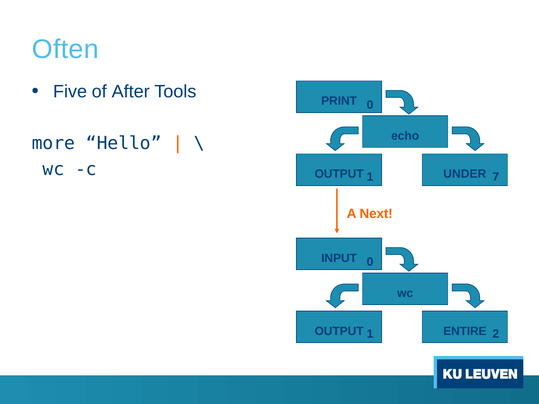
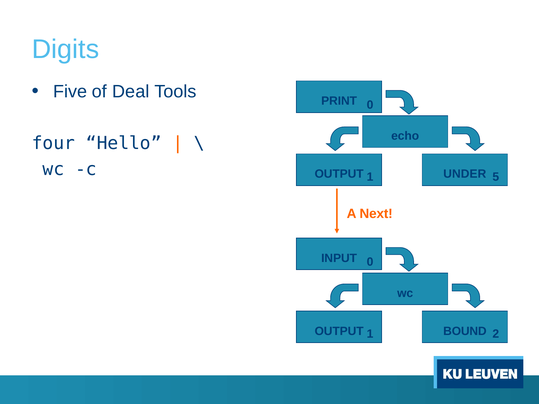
Often: Often -> Digits
After: After -> Deal
more: more -> four
7: 7 -> 5
ENTIRE: ENTIRE -> BOUND
